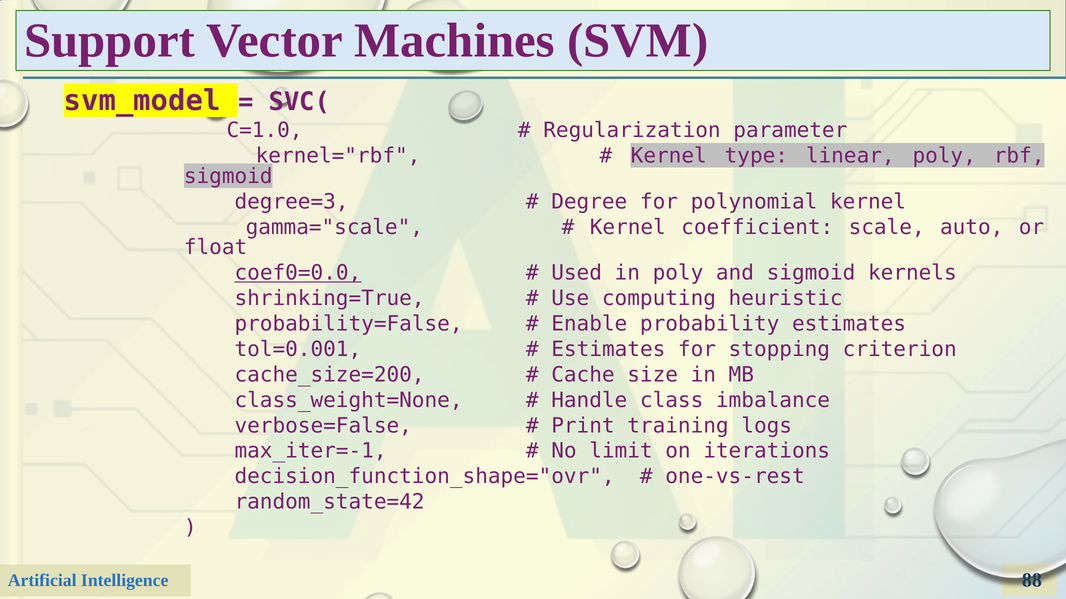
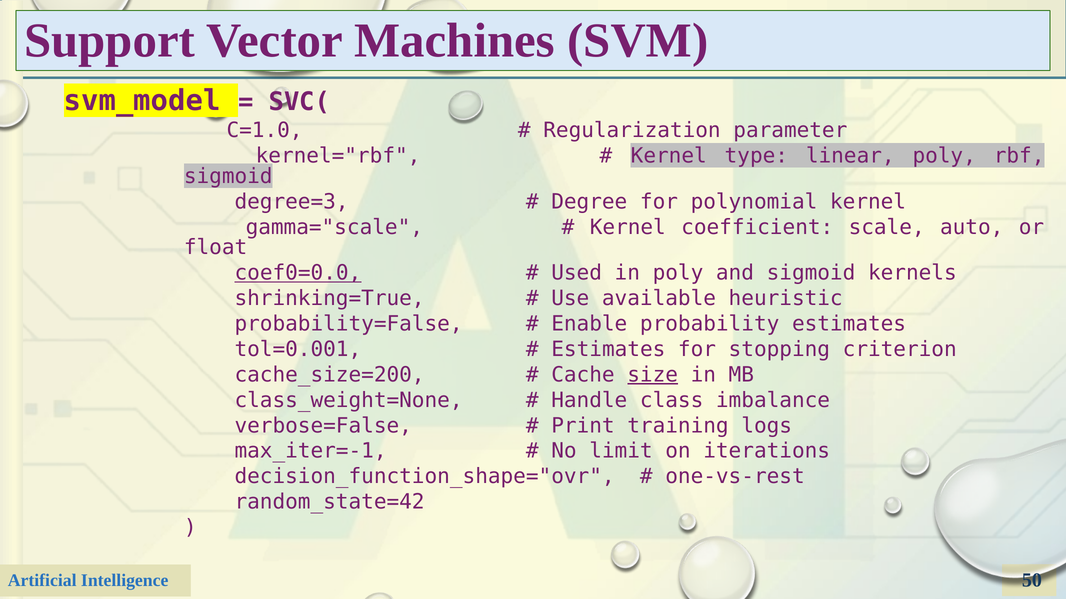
computing: computing -> available
size underline: none -> present
88: 88 -> 50
